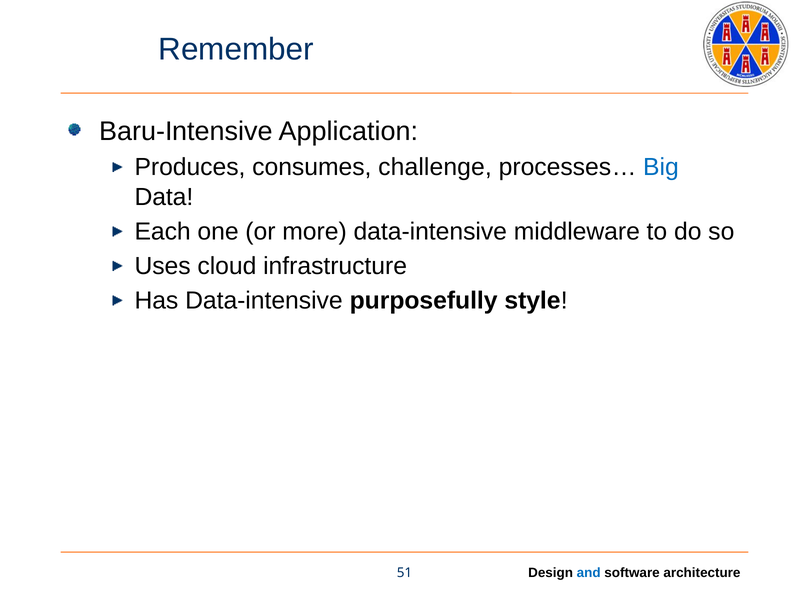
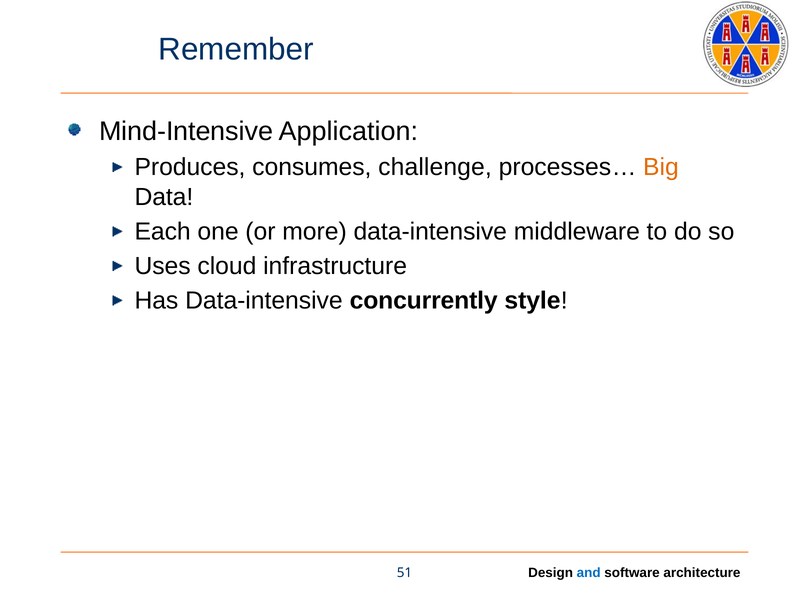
Baru-Intensive: Baru-Intensive -> Mind-Intensive
Big colour: blue -> orange
purposefully: purposefully -> concurrently
